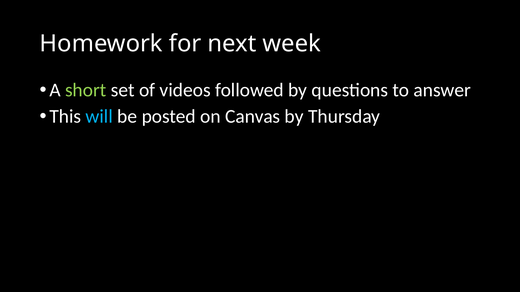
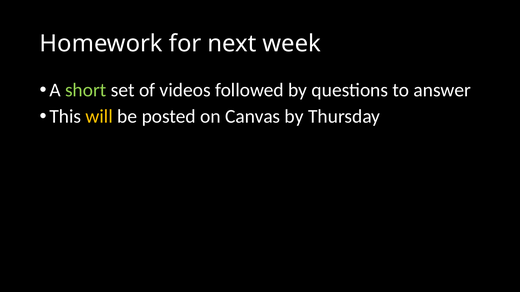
will colour: light blue -> yellow
